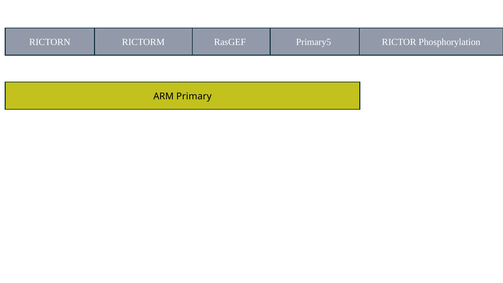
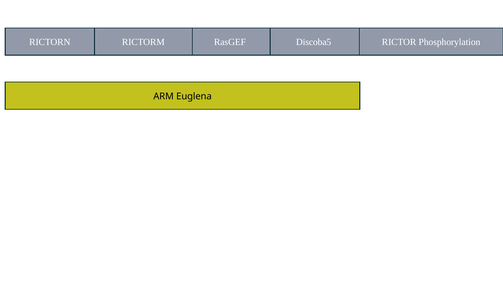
Primary5: Primary5 -> Discoba5
Primary: Primary -> Euglena
